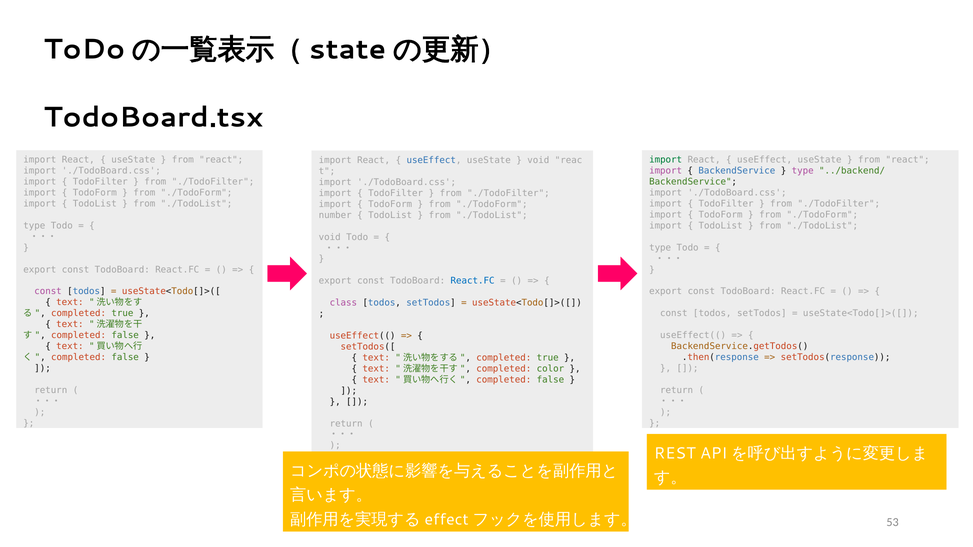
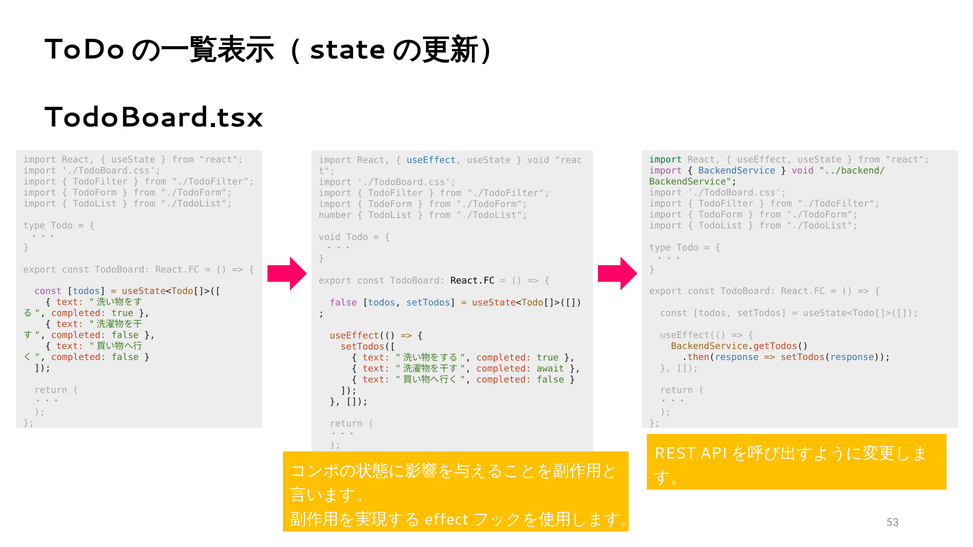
type at (803, 171): type -> void
React.FC at (473, 281) colour: blue -> black
class at (343, 303): class -> false
color: color -> await
